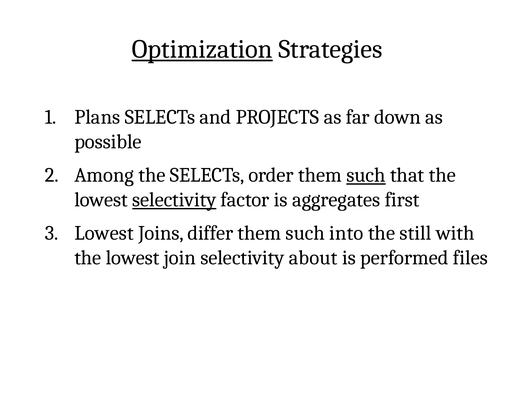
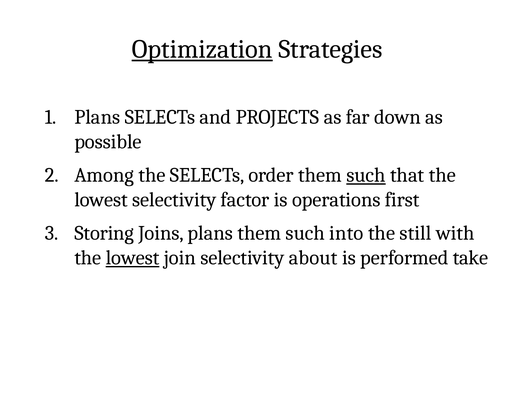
selectivity at (174, 200) underline: present -> none
aggregates: aggregates -> operations
Lowest at (104, 233): Lowest -> Storing
Joins differ: differ -> plans
lowest at (133, 258) underline: none -> present
files: files -> take
